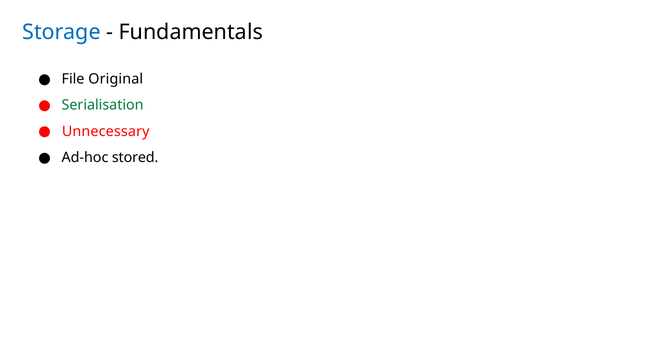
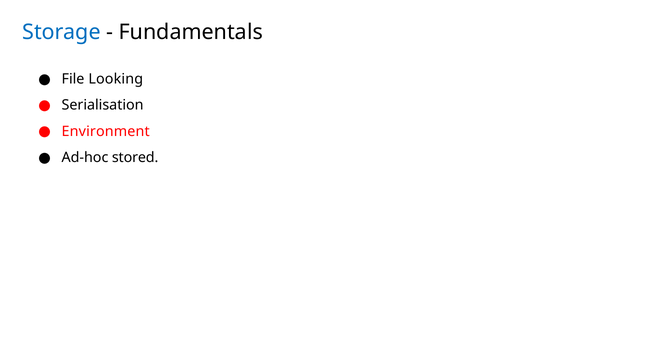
Original: Original -> Looking
Serialisation colour: green -> black
Unnecessary: Unnecessary -> Environment
